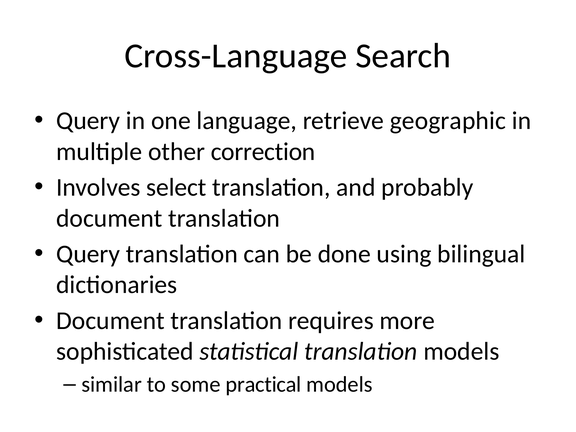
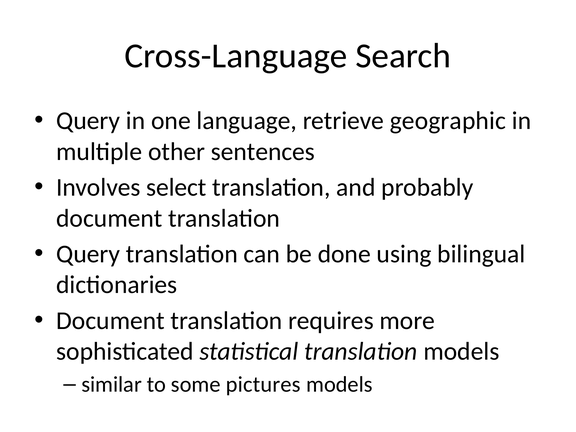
correction: correction -> sentences
practical: practical -> pictures
